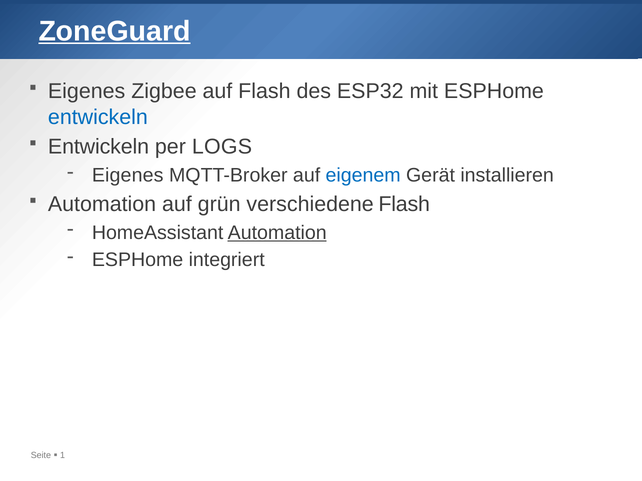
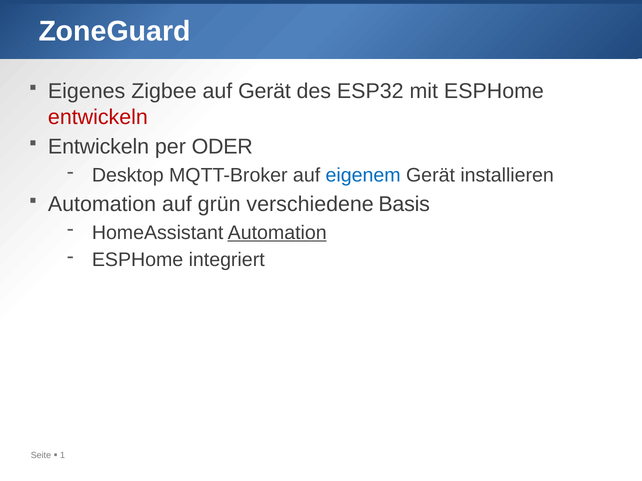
ZoneGuard underline: present -> none
auf Flash: Flash -> Gerät
entwickeln at (98, 117) colour: blue -> red
LOGS: LOGS -> ODER
Eigenes at (128, 175): Eigenes -> Desktop
verschiedene Flash: Flash -> Basis
